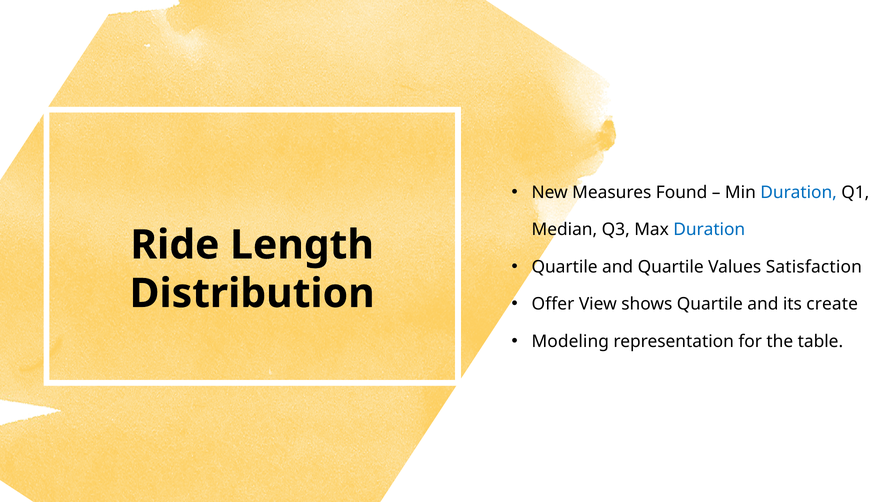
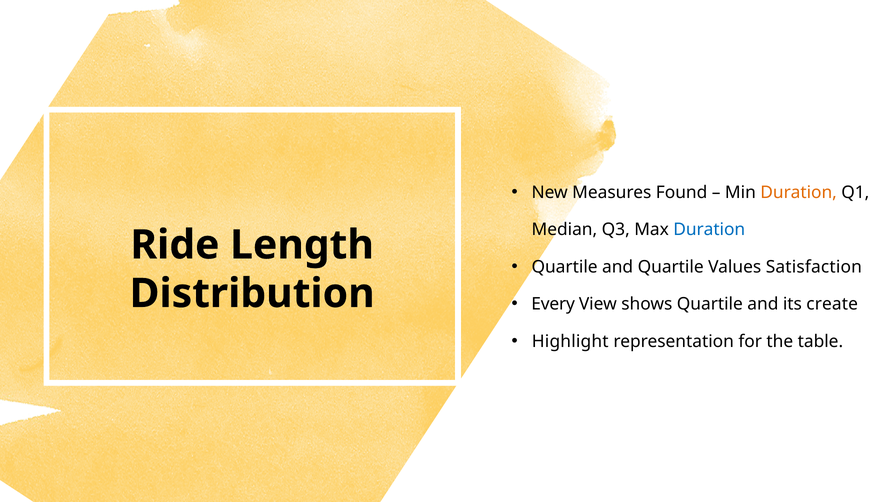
Duration at (799, 192) colour: blue -> orange
Offer: Offer -> Every
Modeling: Modeling -> Highlight
